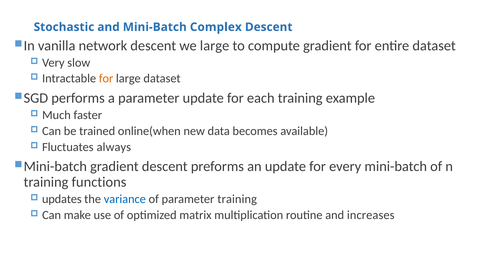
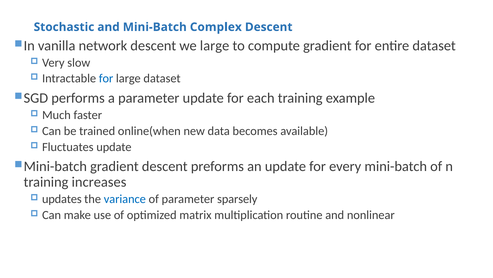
for at (106, 78) colour: orange -> blue
Fluctuates always: always -> update
functions: functions -> increases
parameter training: training -> sparsely
increases: increases -> nonlinear
